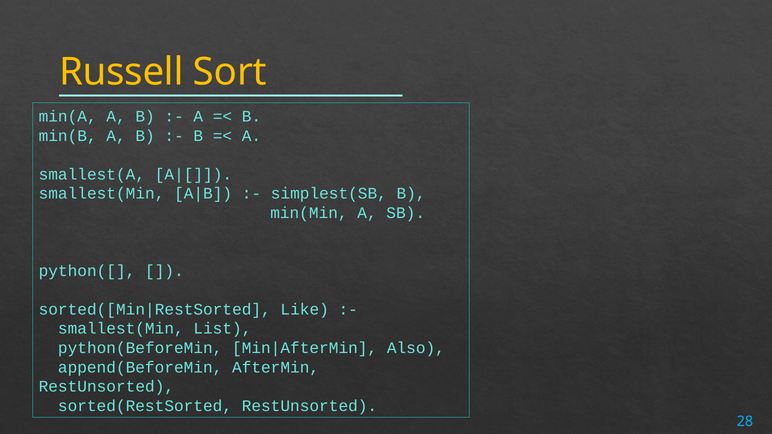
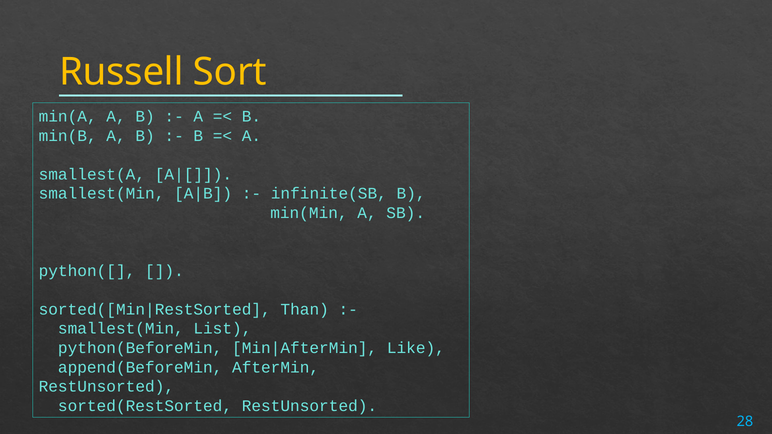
simplest(SB: simplest(SB -> infinite(SB
Like: Like -> Than
Also: Also -> Like
